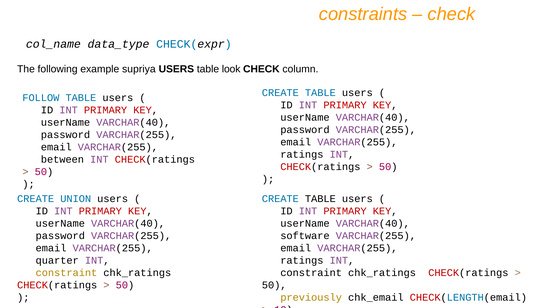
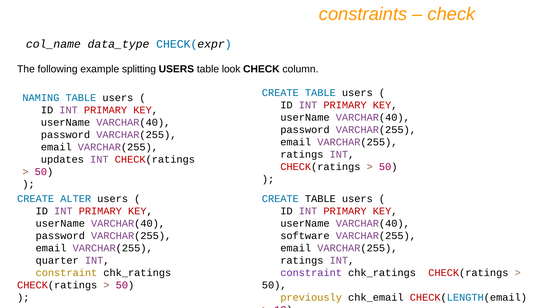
supriya: supriya -> splitting
FOLLOW: FOLLOW -> NAMING
between: between -> updates
UNION: UNION -> ALTER
constraint at (311, 273) colour: black -> purple
